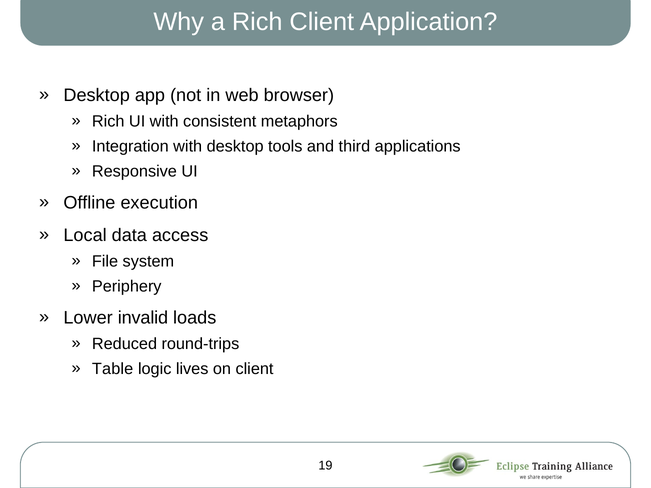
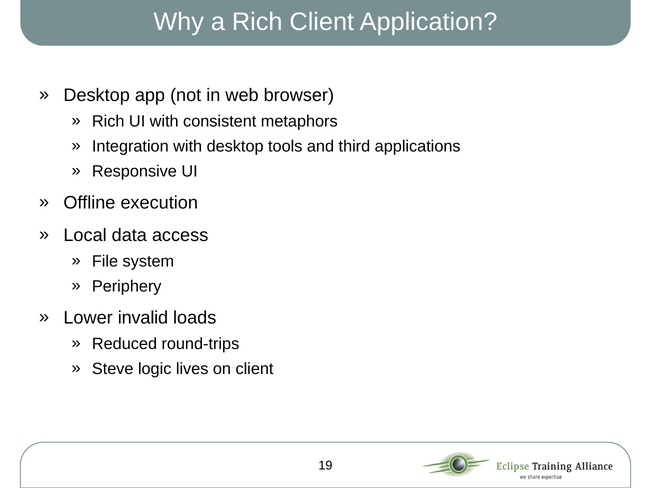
Table: Table -> Steve
